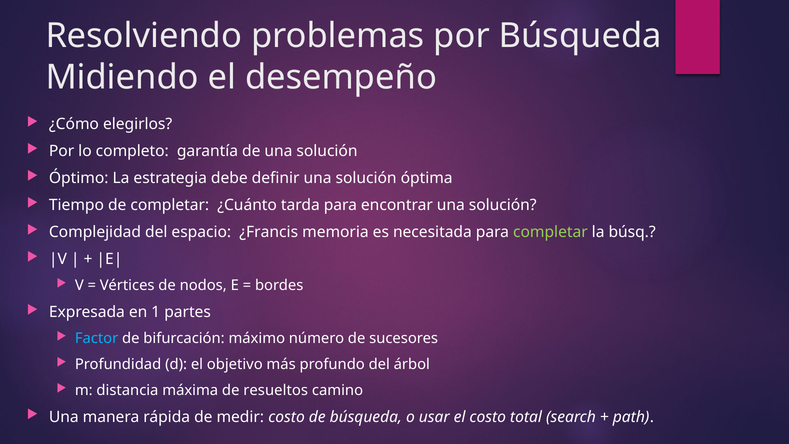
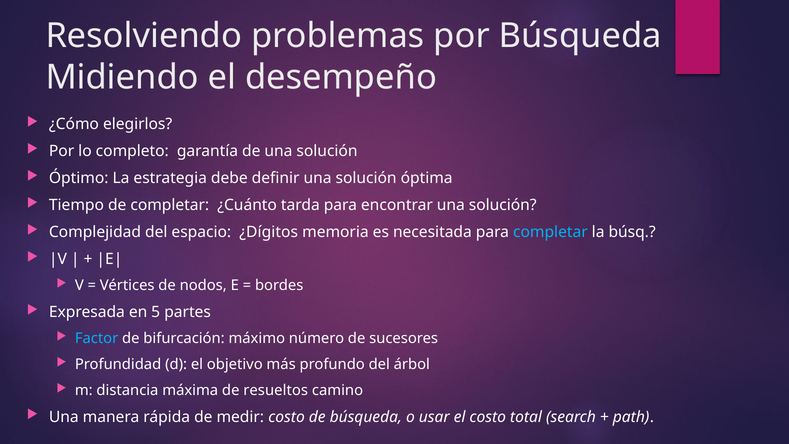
¿Francis: ¿Francis -> ¿Dígitos
completar at (550, 232) colour: light green -> light blue
1: 1 -> 5
